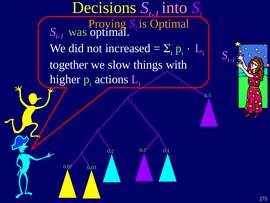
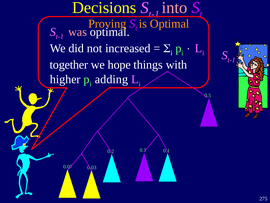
was colour: light green -> pink
slow: slow -> hope
actions: actions -> adding
